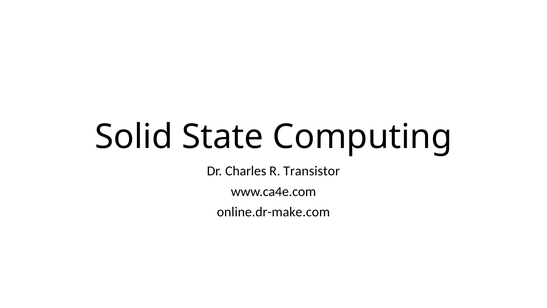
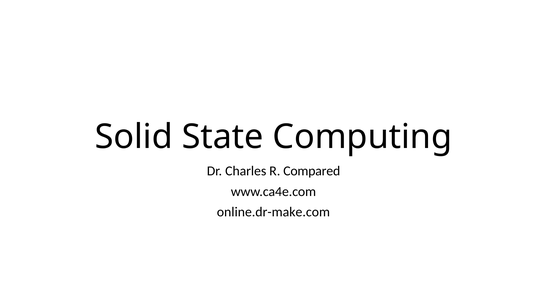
Transistor: Transistor -> Compared
